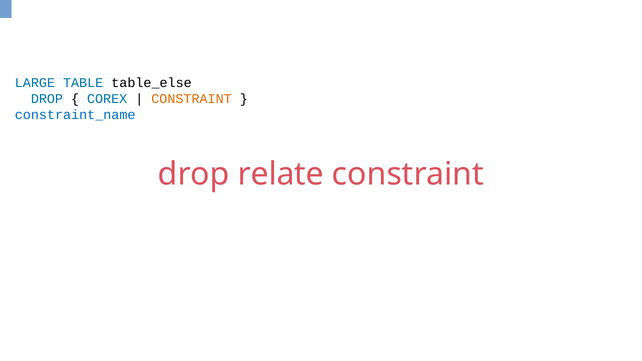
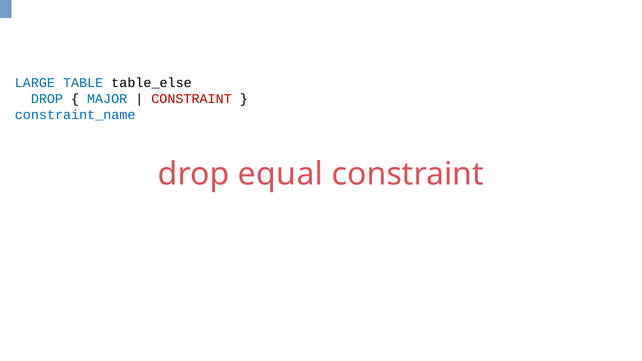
COREX: COREX -> MAJOR
CONSTRAINT at (192, 99) colour: orange -> red
relate: relate -> equal
